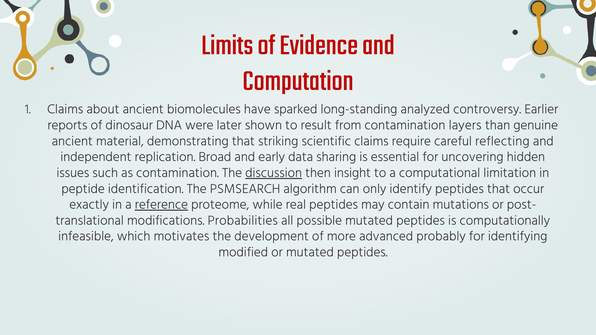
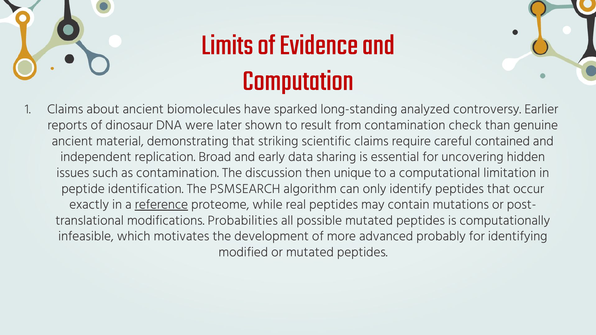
layers: layers -> check
reflecting: reflecting -> contained
discussion underline: present -> none
insight: insight -> unique
